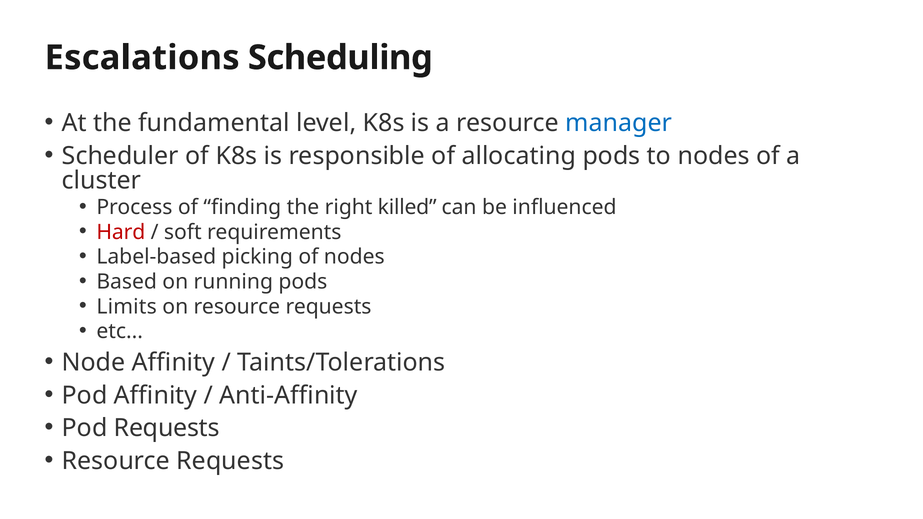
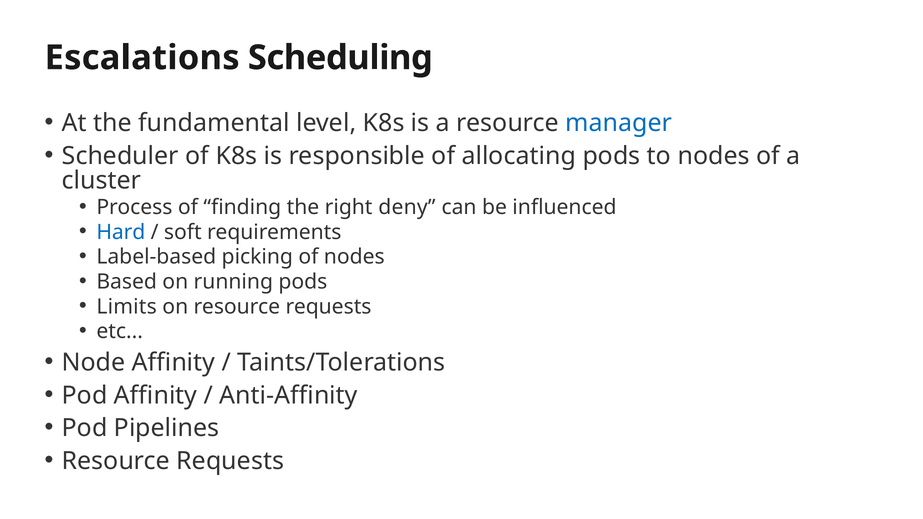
killed: killed -> deny
Hard colour: red -> blue
Pod Requests: Requests -> Pipelines
